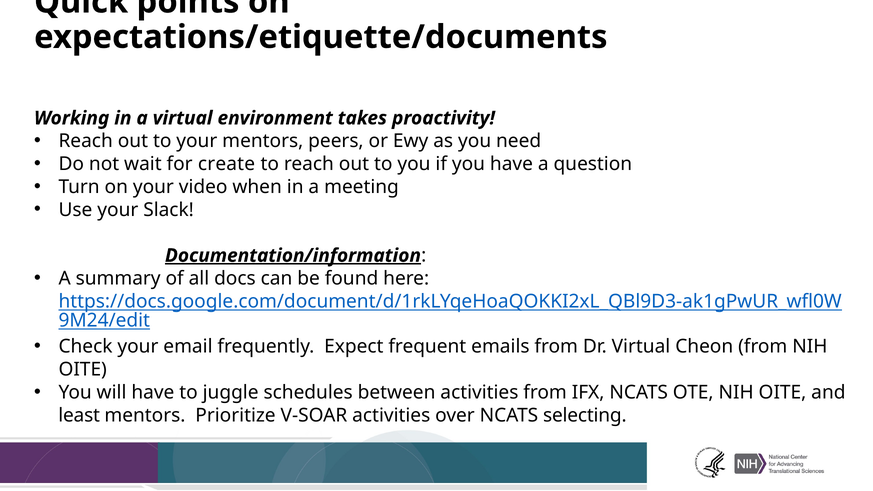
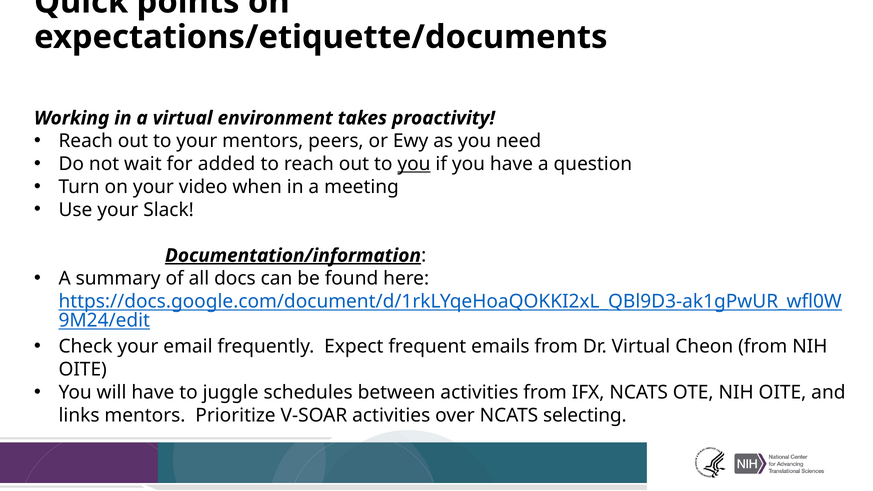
create: create -> added
you at (414, 164) underline: none -> present
least: least -> links
